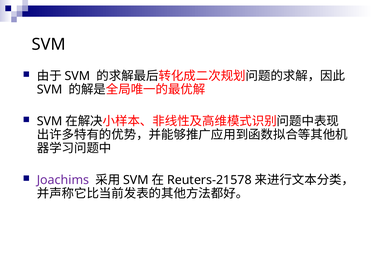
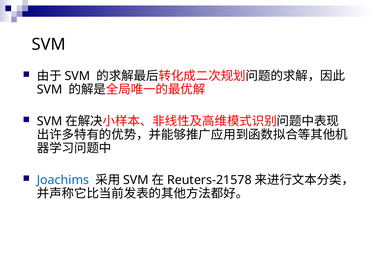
Joachims colour: purple -> blue
